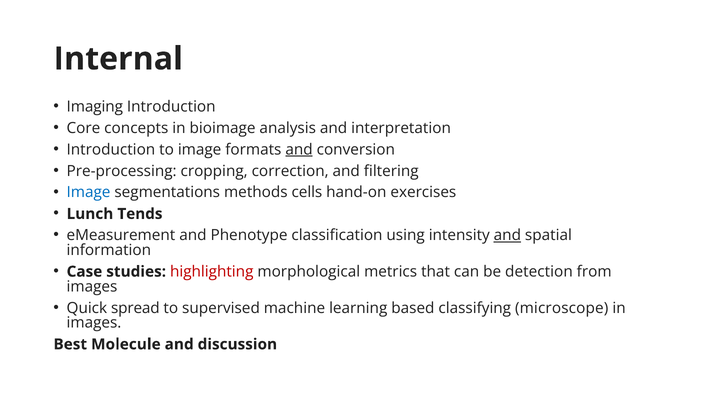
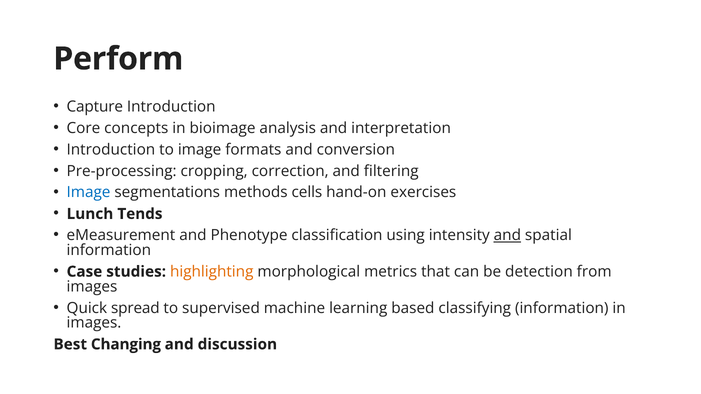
Internal: Internal -> Perform
Imaging: Imaging -> Capture
and at (299, 150) underline: present -> none
highlighting colour: red -> orange
classifying microscope: microscope -> information
Molecule: Molecule -> Changing
